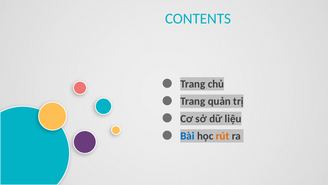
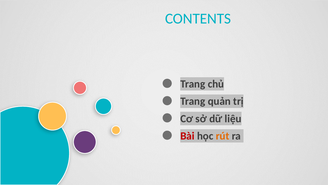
Bài colour: blue -> red
